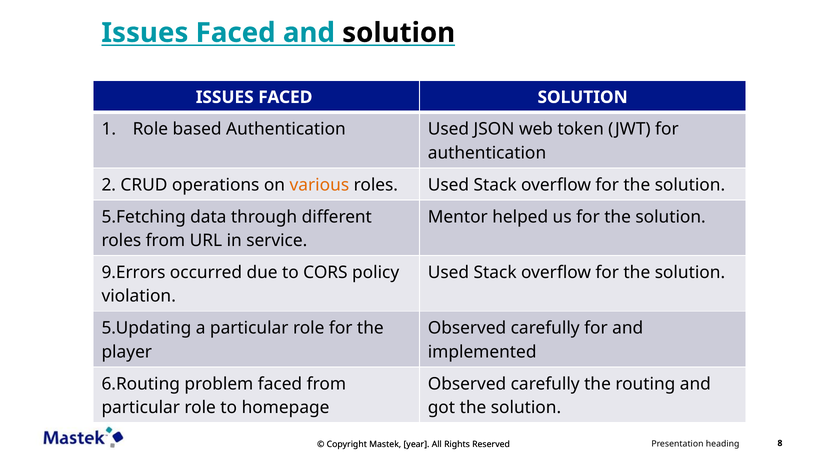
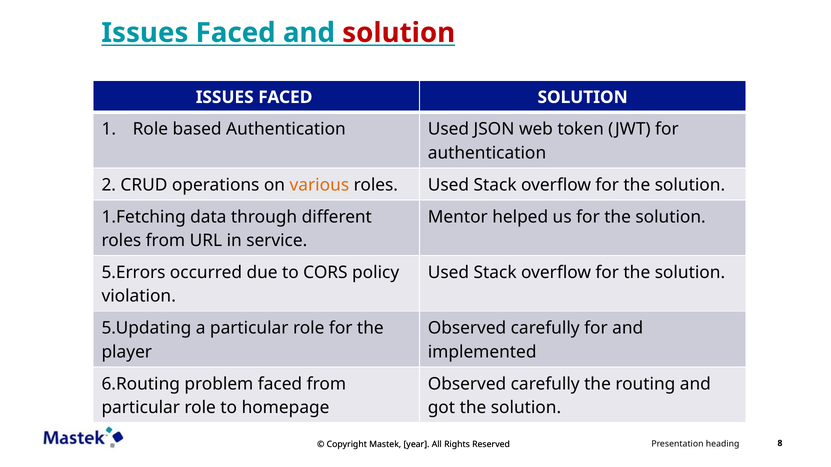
solution at (399, 33) colour: black -> red
5.Fetching: 5.Fetching -> 1.Fetching
9.Errors: 9.Errors -> 5.Errors
